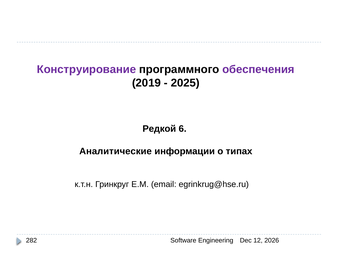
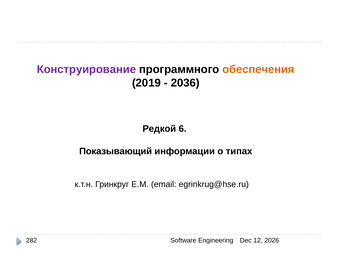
обеспечения colour: purple -> orange
2025: 2025 -> 2036
Аналитические: Аналитические -> Показывающий
